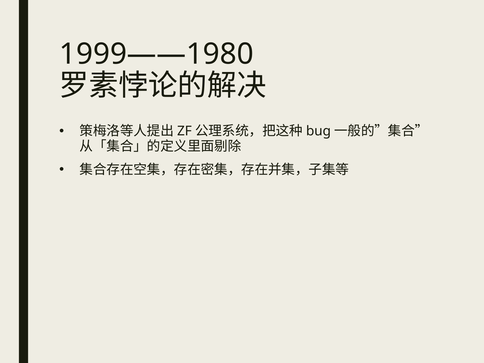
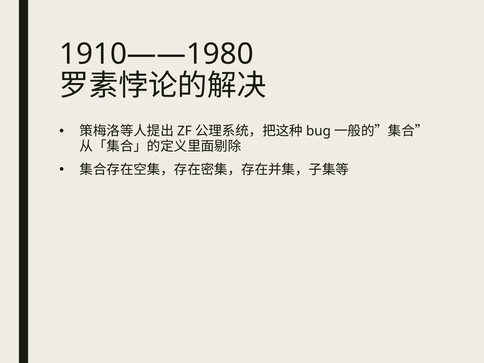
1999——1980: 1999——1980 -> 1910——1980
